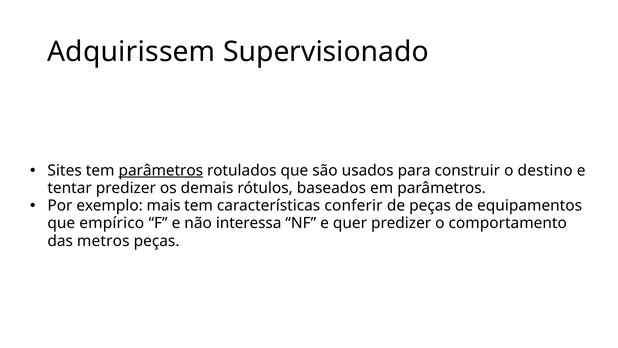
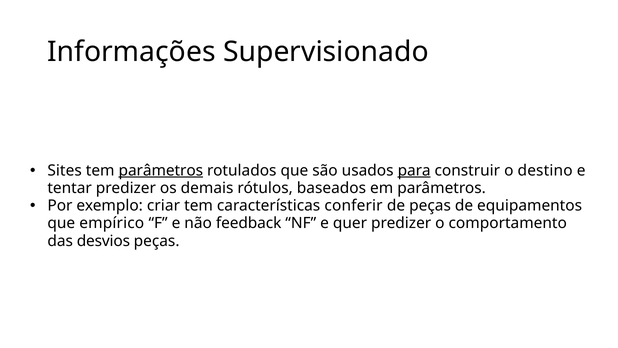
Adquirissem: Adquirissem -> Informações
para underline: none -> present
mais: mais -> criar
interessa: interessa -> feedback
metros: metros -> desvios
